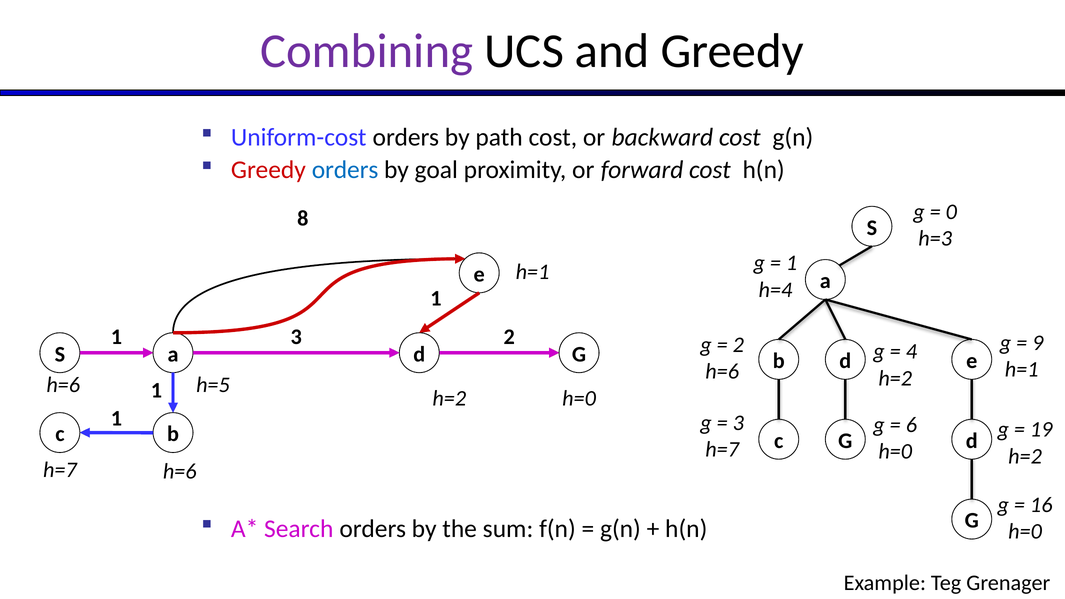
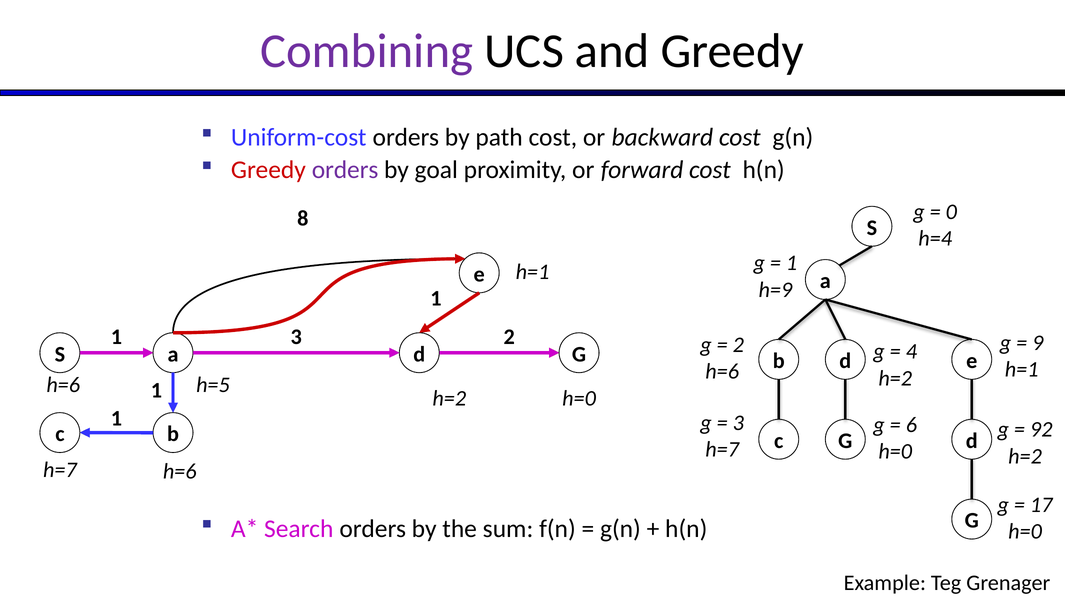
orders at (345, 170) colour: blue -> purple
h=3: h=3 -> h=4
h=4: h=4 -> h=9
19: 19 -> 92
16: 16 -> 17
